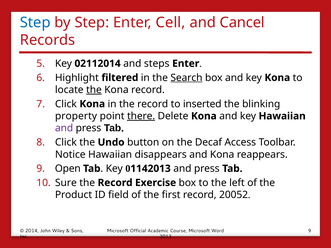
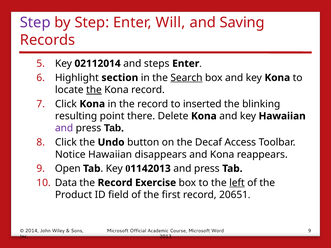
Step at (35, 23) colour: blue -> purple
Cell: Cell -> Will
Cancel: Cancel -> Saving
filtered: filtered -> section
property: property -> resulting
there underline: present -> none
Sure: Sure -> Data
left underline: none -> present
20052: 20052 -> 20651
